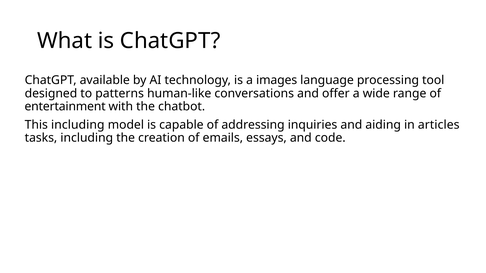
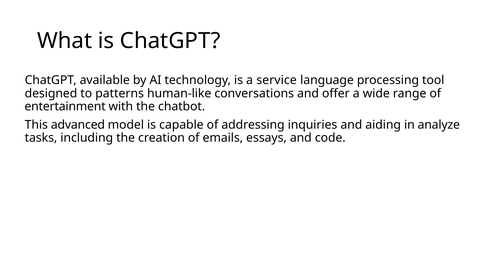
images: images -> service
This including: including -> advanced
articles: articles -> analyze
